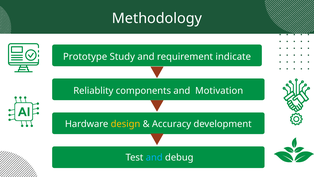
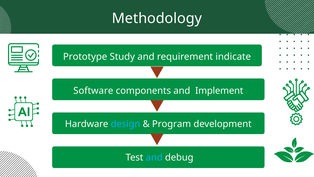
Reliablity: Reliablity -> Software
Motivation: Motivation -> Implement
design colour: yellow -> light blue
Accuracy: Accuracy -> Program
